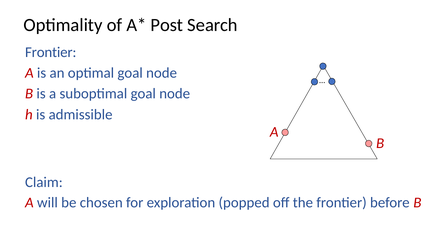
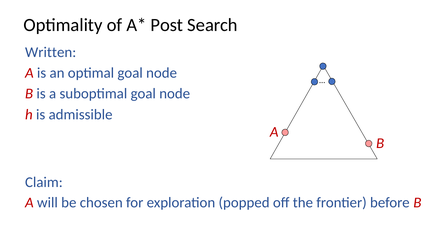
Frontier at (51, 52): Frontier -> Written
